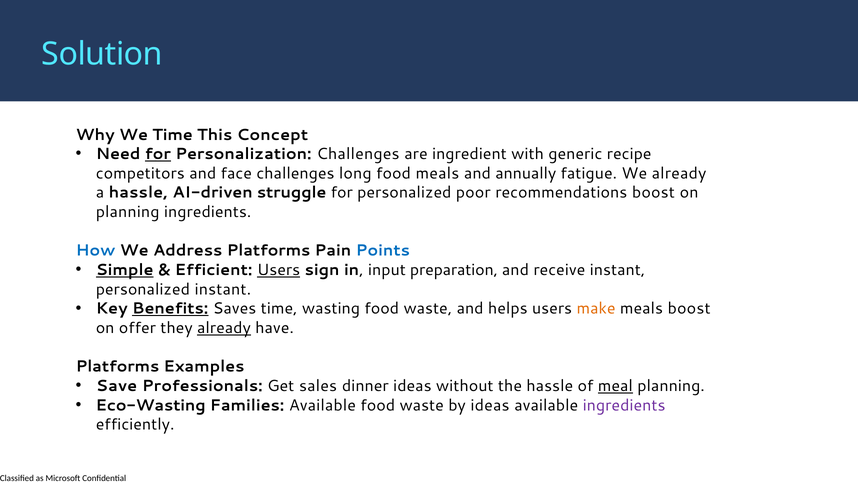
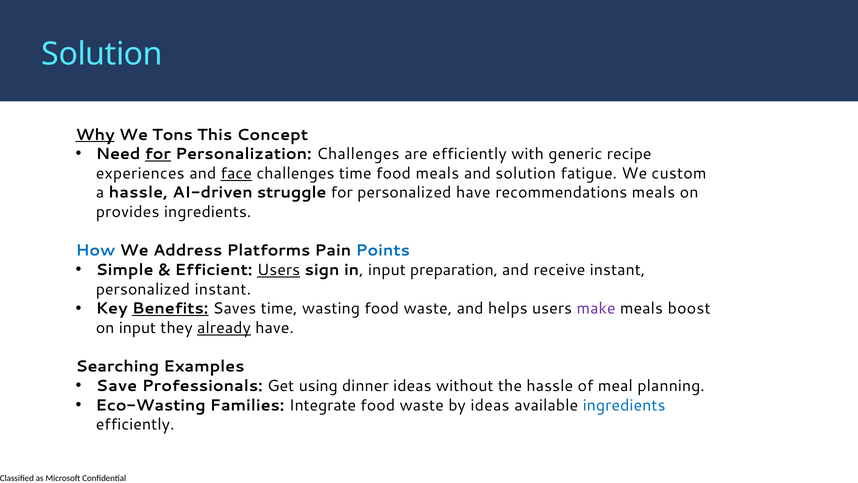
Why underline: none -> present
We Time: Time -> Tons
are ingredient: ingredient -> efficiently
competitors: competitors -> experiences
face underline: none -> present
challenges long: long -> time
and annually: annually -> solution
We already: already -> custom
personalized poor: poor -> have
recommendations boost: boost -> meals
planning at (128, 212): planning -> provides
Simple underline: present -> none
make colour: orange -> purple
on offer: offer -> input
Platforms at (117, 366): Platforms -> Searching
sales: sales -> using
meal underline: present -> none
Families Available: Available -> Integrate
ingredients at (624, 405) colour: purple -> blue
